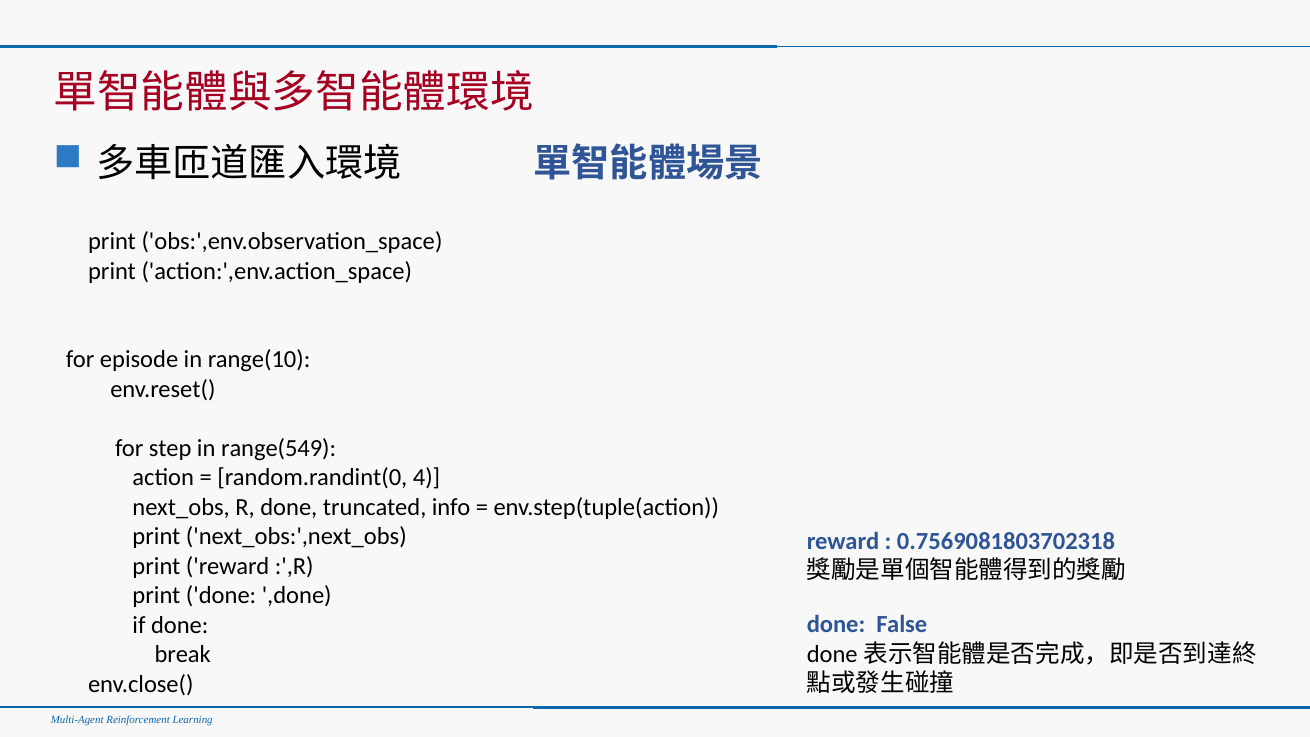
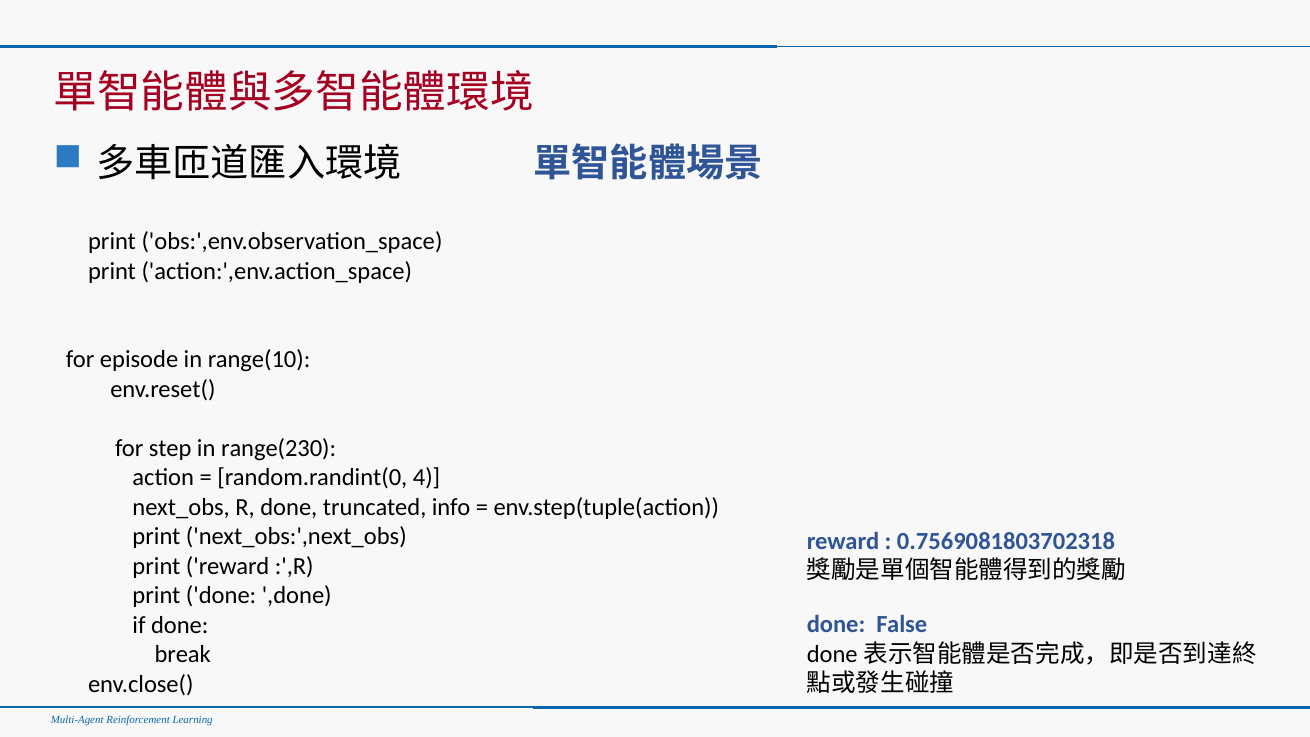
range(549: range(549 -> range(230
